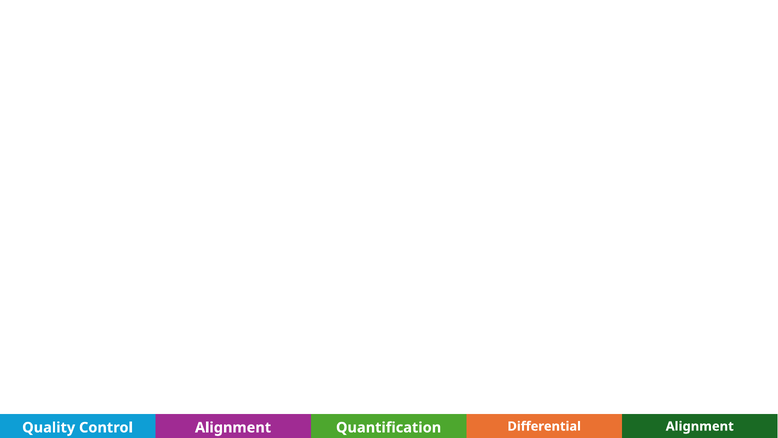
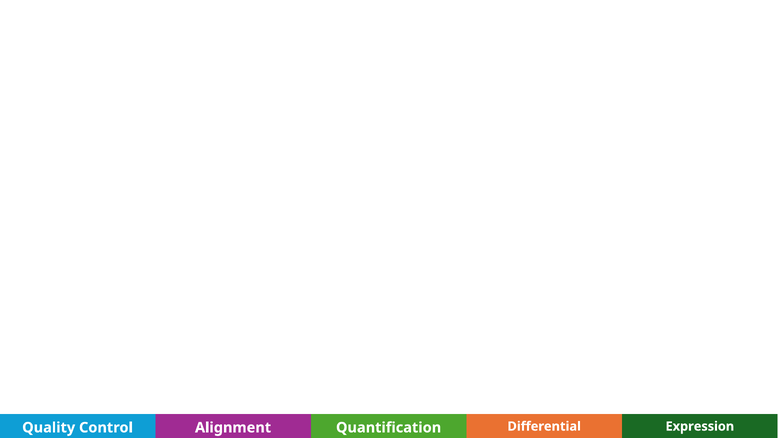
Alignment at (700, 426): Alignment -> Expression
